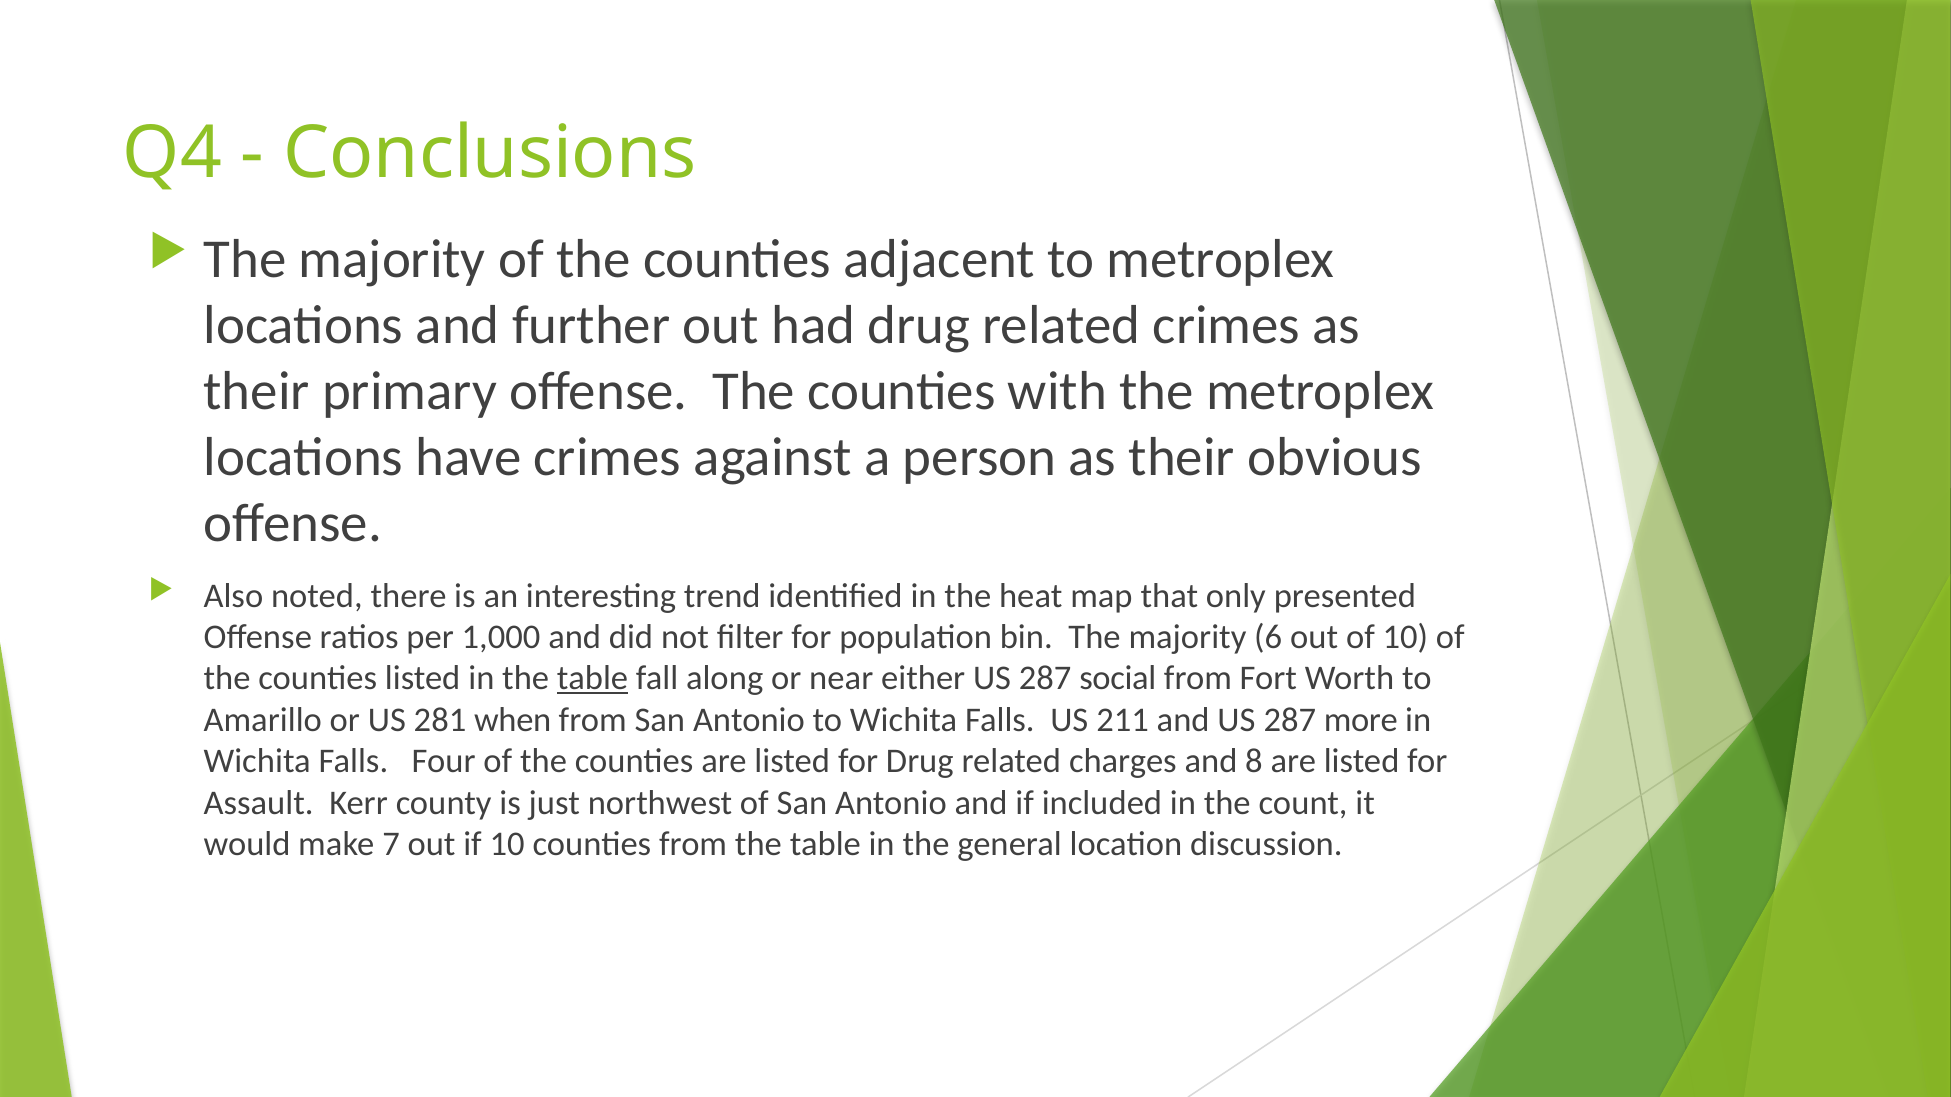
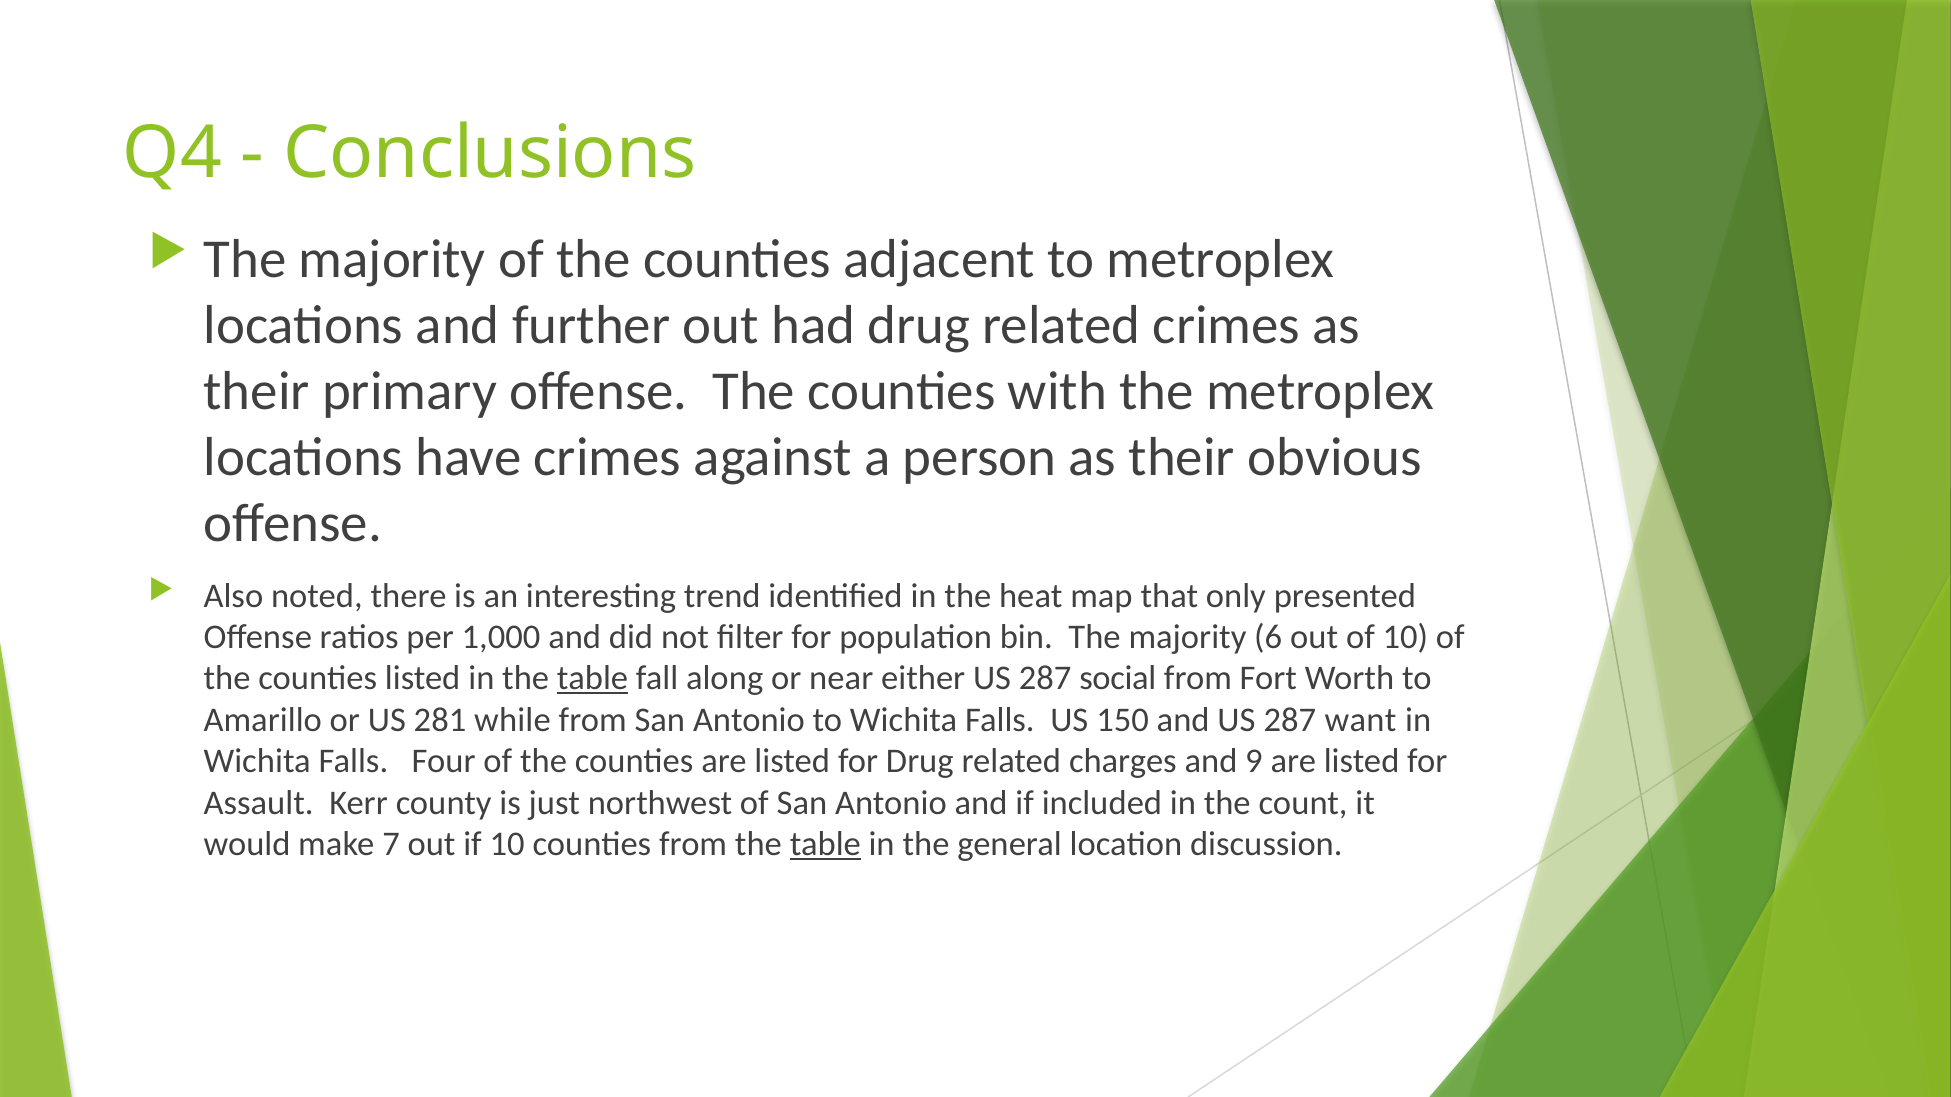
when: when -> while
211: 211 -> 150
more: more -> want
8: 8 -> 9
table at (825, 845) underline: none -> present
